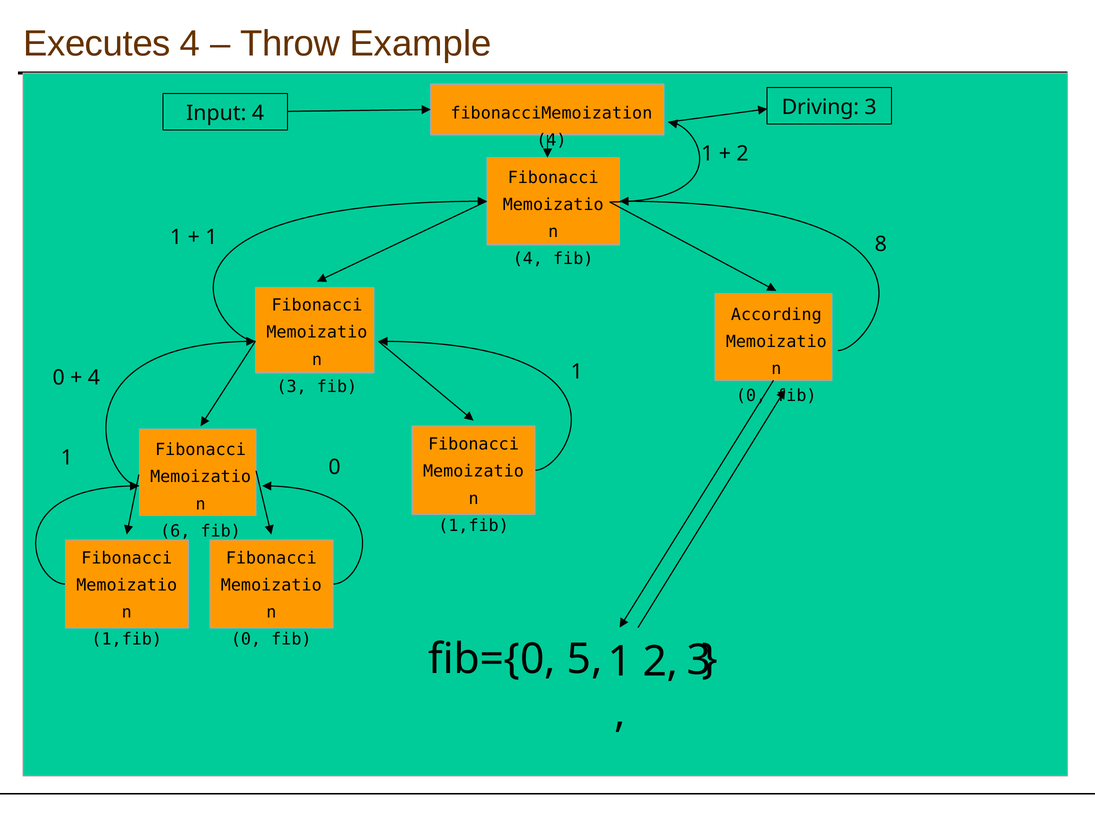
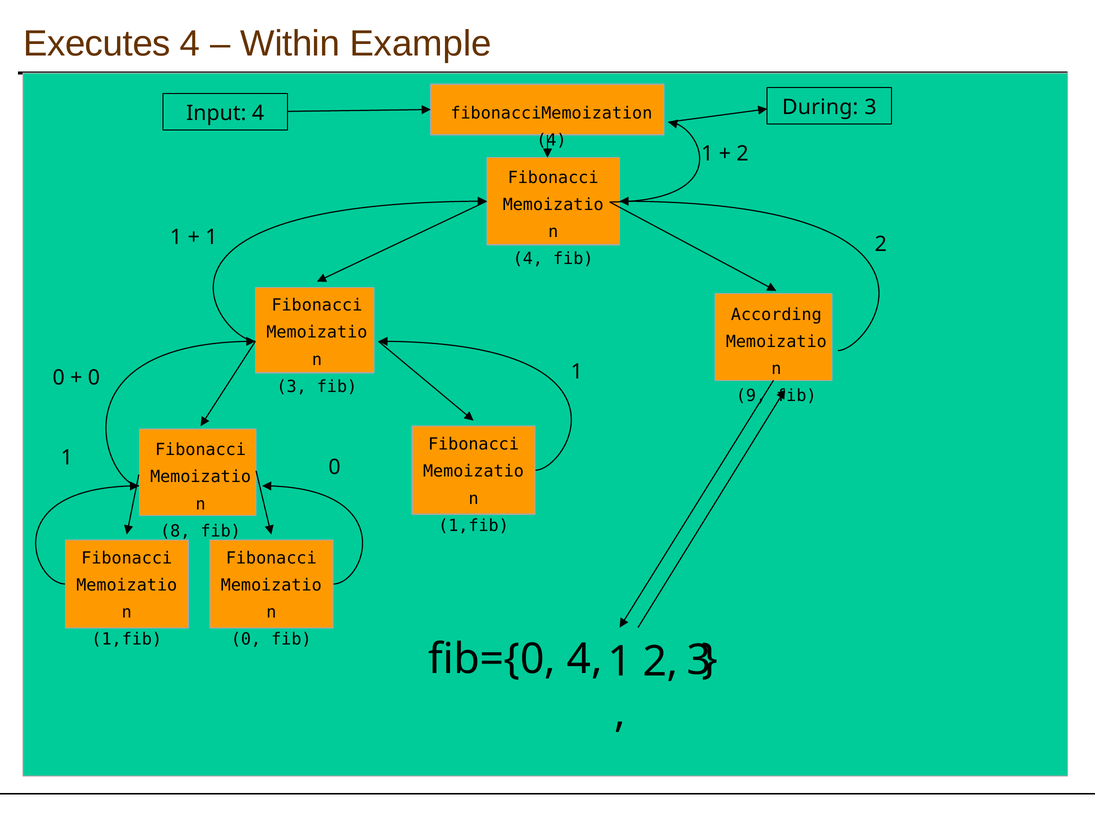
Throw: Throw -> Within
Driving: Driving -> During
1 8: 8 -> 2
4 at (94, 378): 4 -> 0
0 at (751, 396): 0 -> 9
6: 6 -> 8
fib={0 5: 5 -> 4
